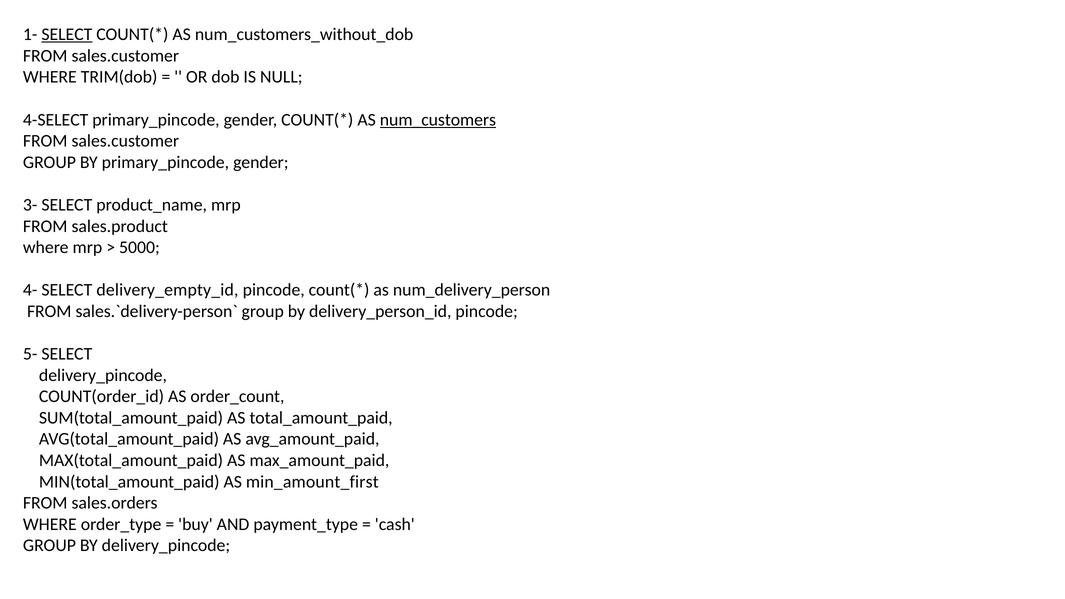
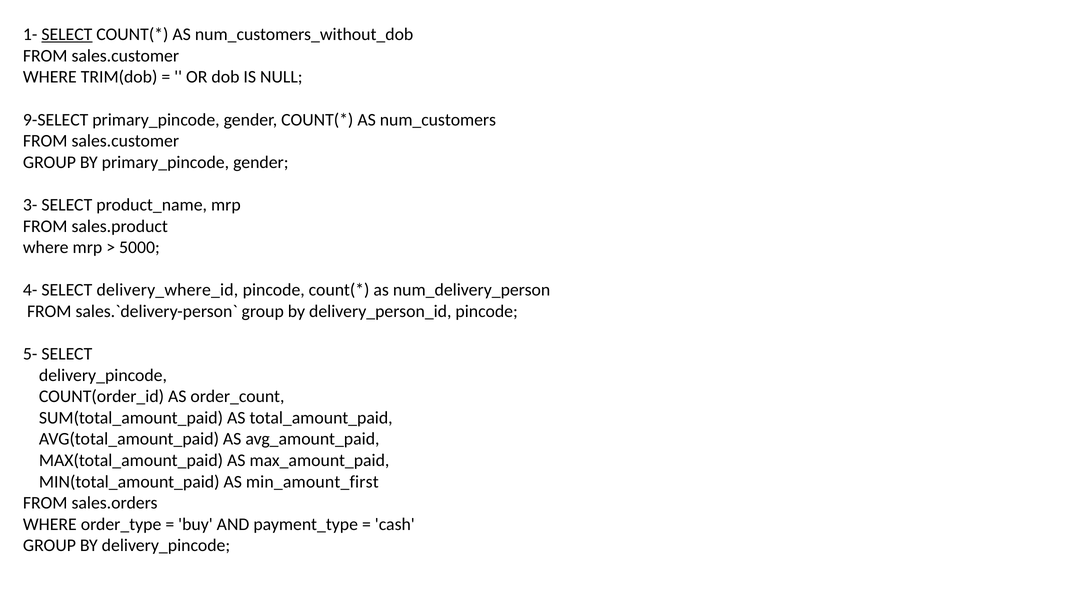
4-SELECT: 4-SELECT -> 9-SELECT
num_customers underline: present -> none
delivery_empty_id: delivery_empty_id -> delivery_where_id
